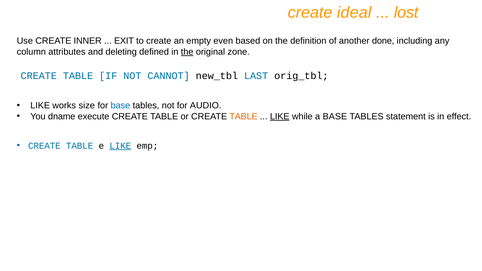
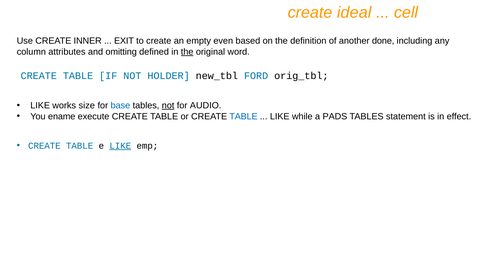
lost: lost -> cell
deleting: deleting -> omitting
zone: zone -> word
CANNOT: CANNOT -> HOLDER
LAST: LAST -> FORD
not at (168, 106) underline: none -> present
dname: dname -> ename
TABLE at (244, 116) colour: orange -> blue
LIKE at (280, 116) underline: present -> none
a BASE: BASE -> PADS
